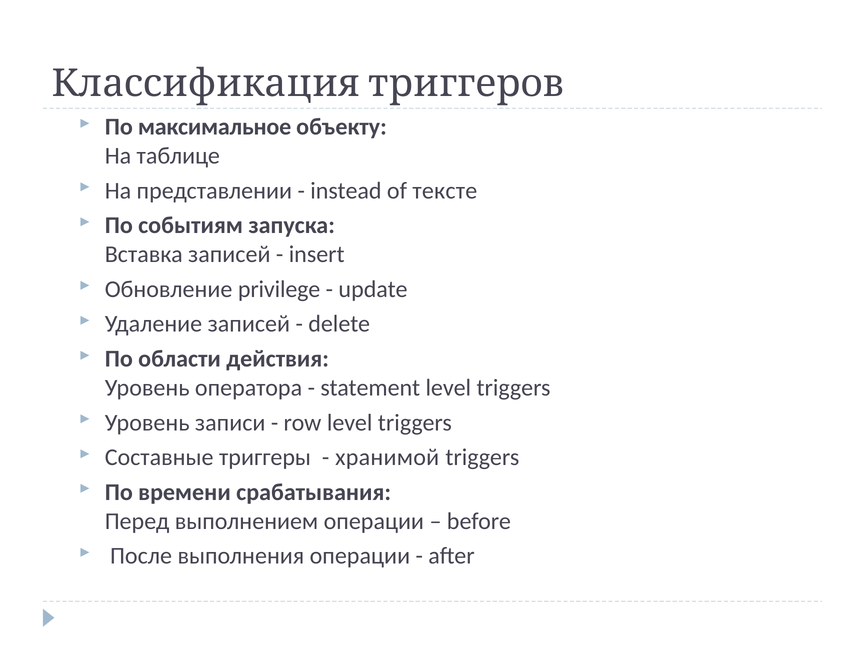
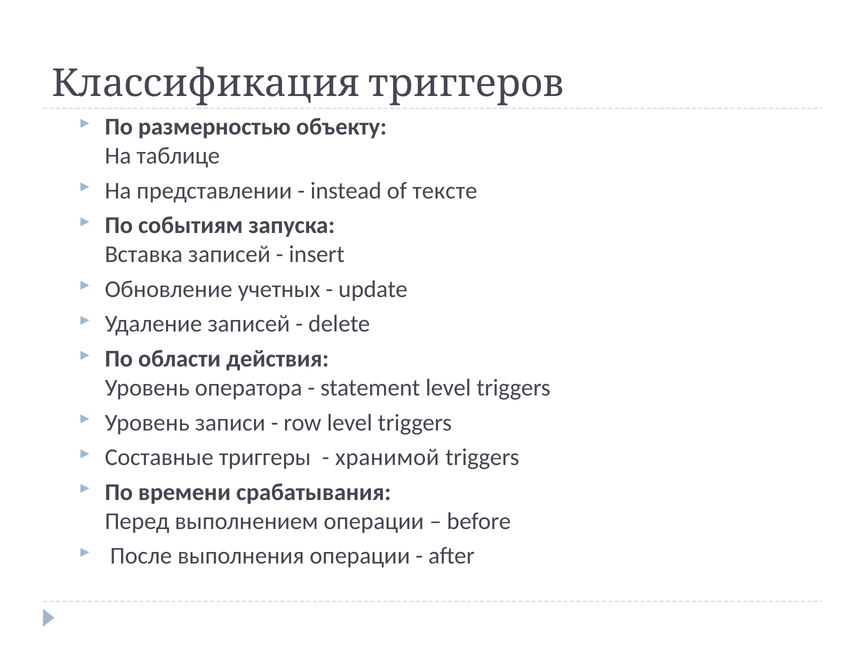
максимальное: максимальное -> размерностью
privilege: privilege -> учетных
